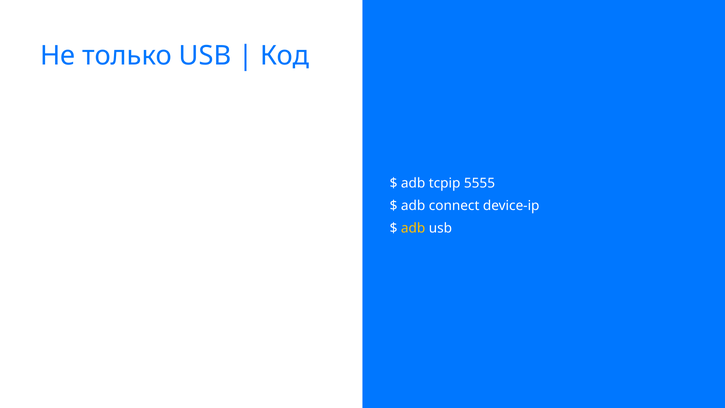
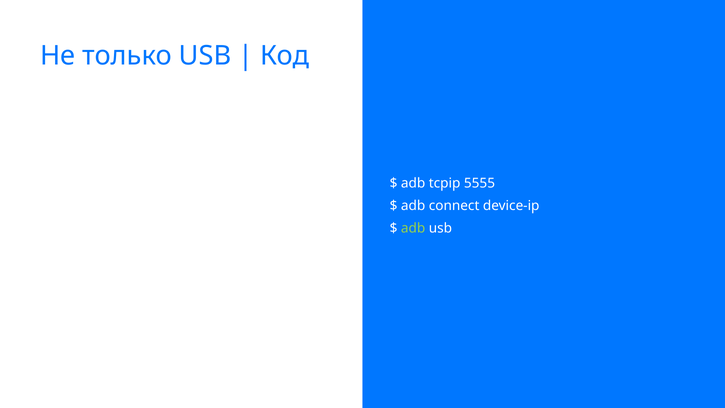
adb at (413, 228) colour: yellow -> light green
